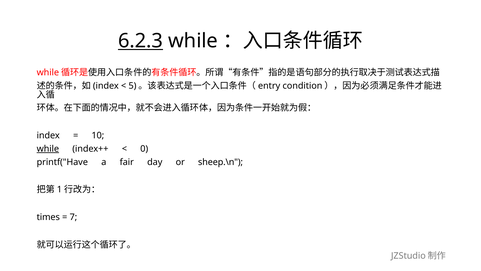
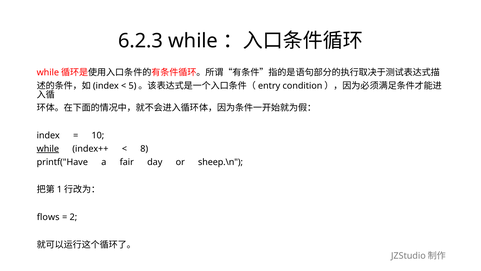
6.2.3 underline: present -> none
0: 0 -> 8
times: times -> flows
7: 7 -> 2
